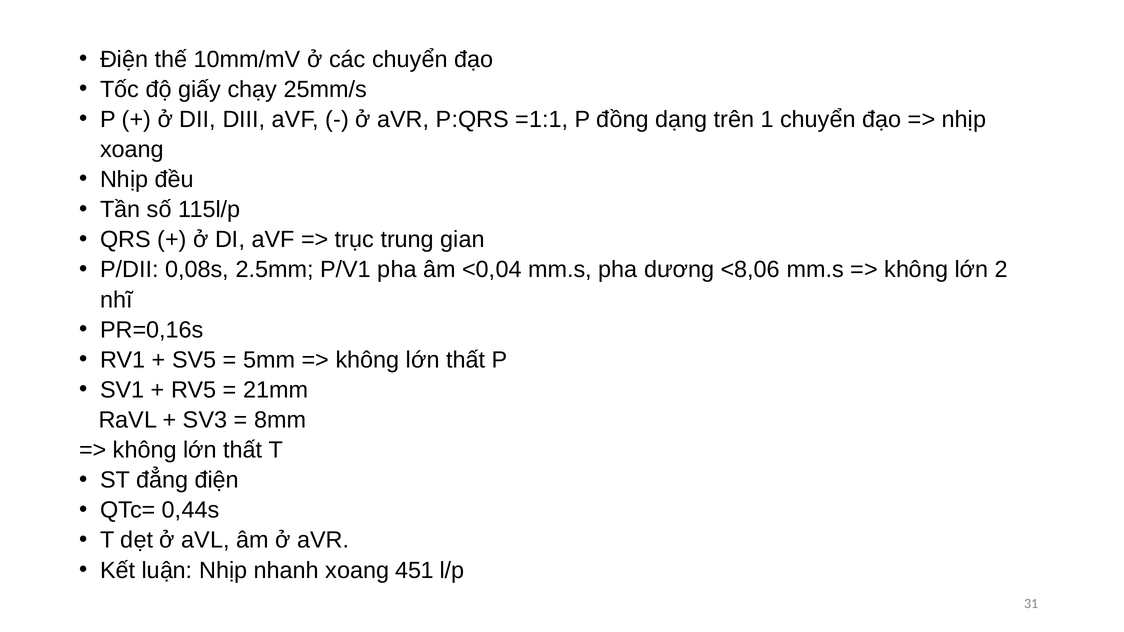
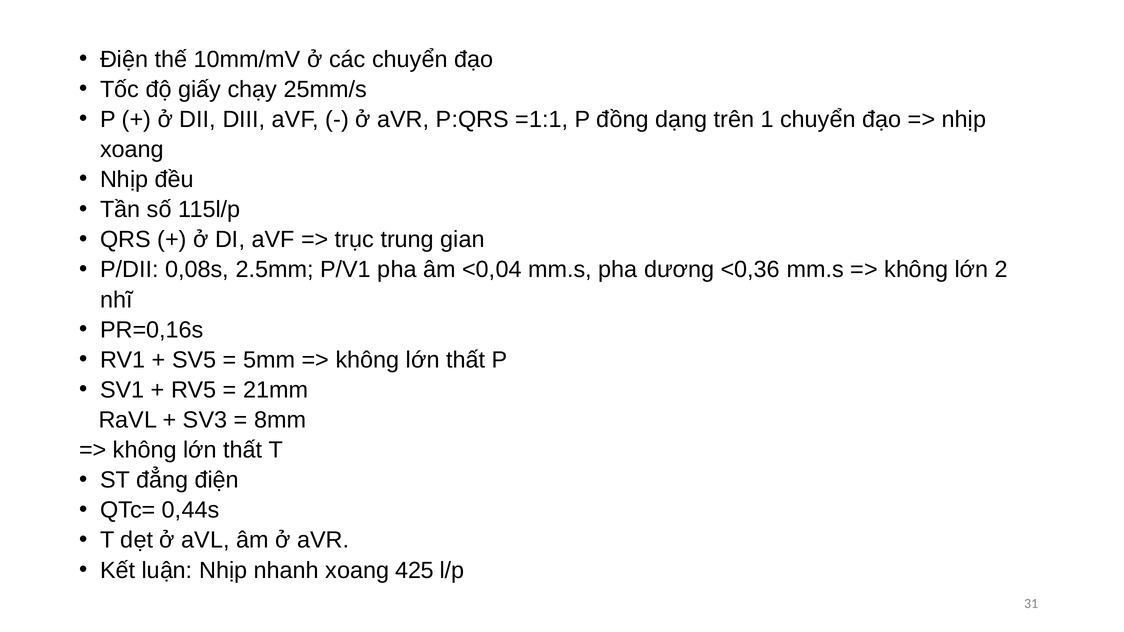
<8,06: <8,06 -> <0,36
451: 451 -> 425
